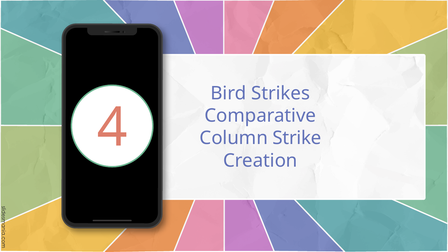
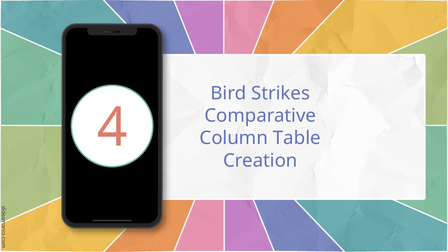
Strike: Strike -> Table
